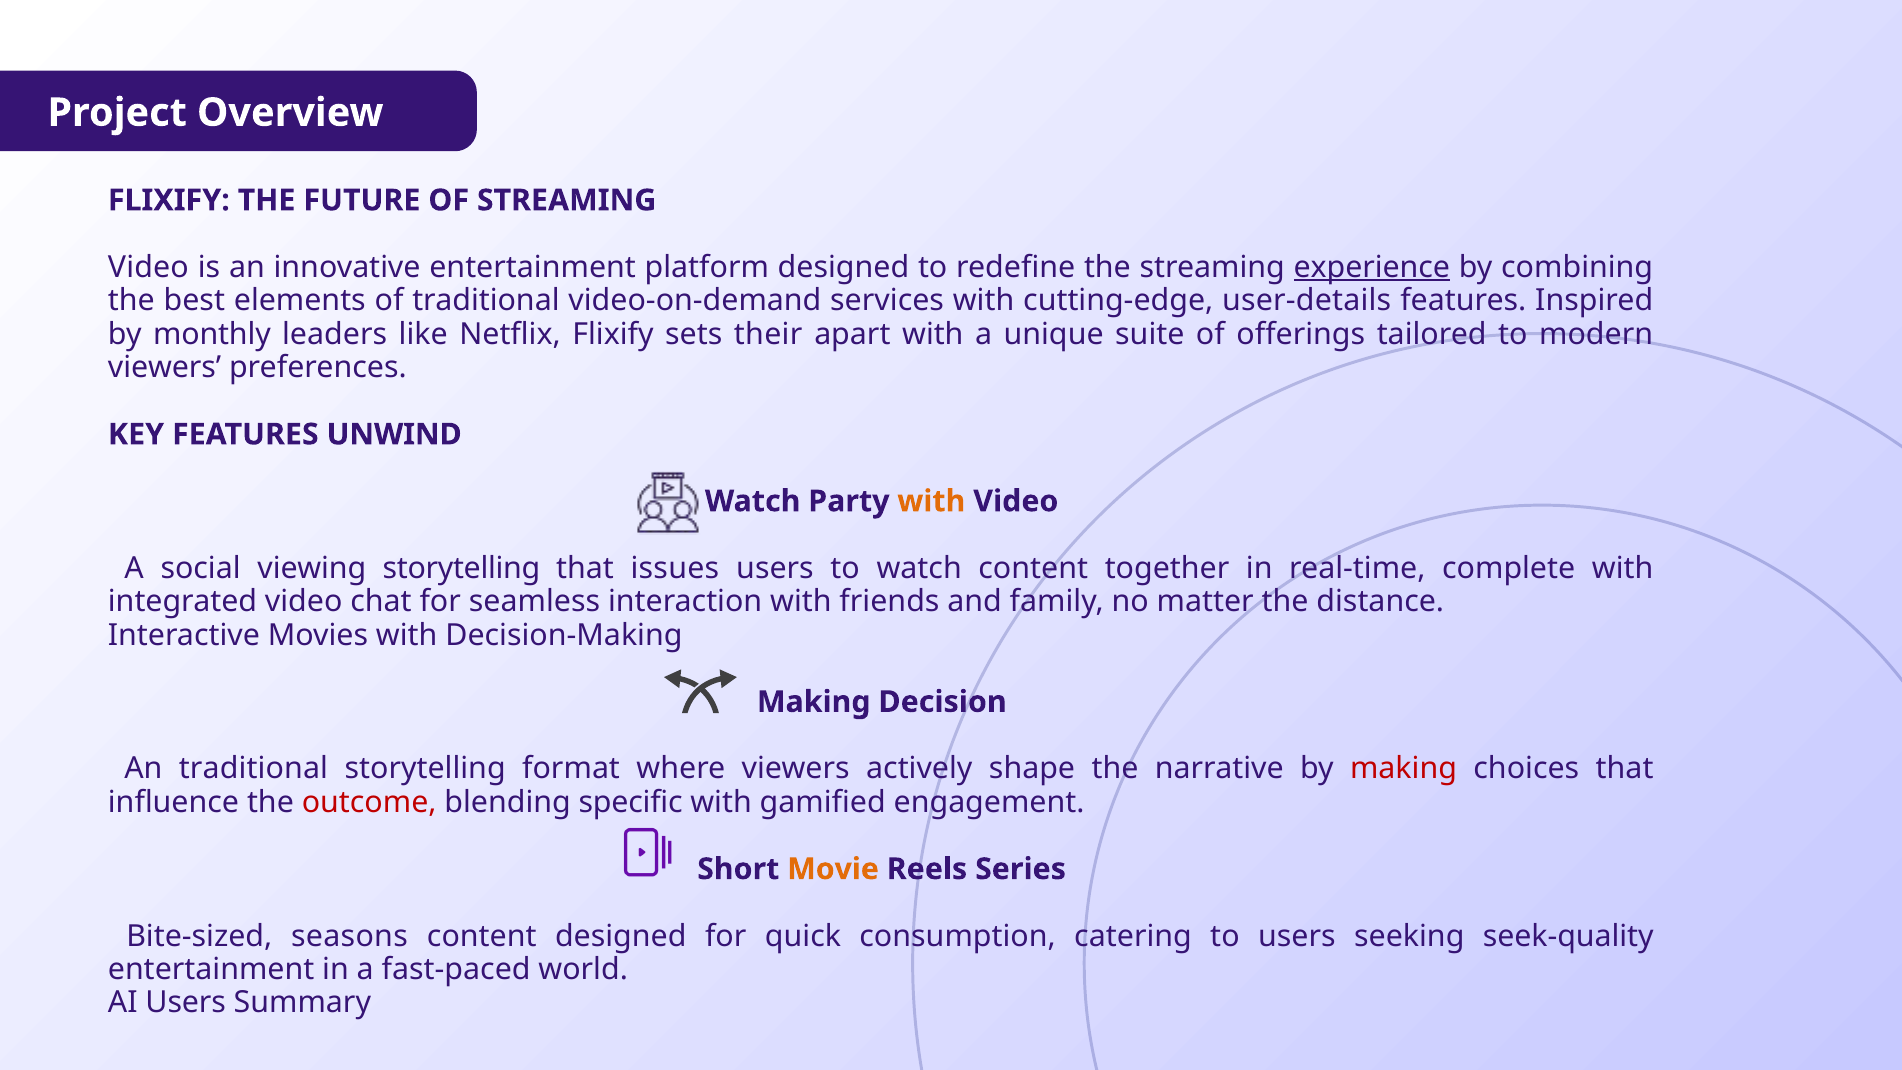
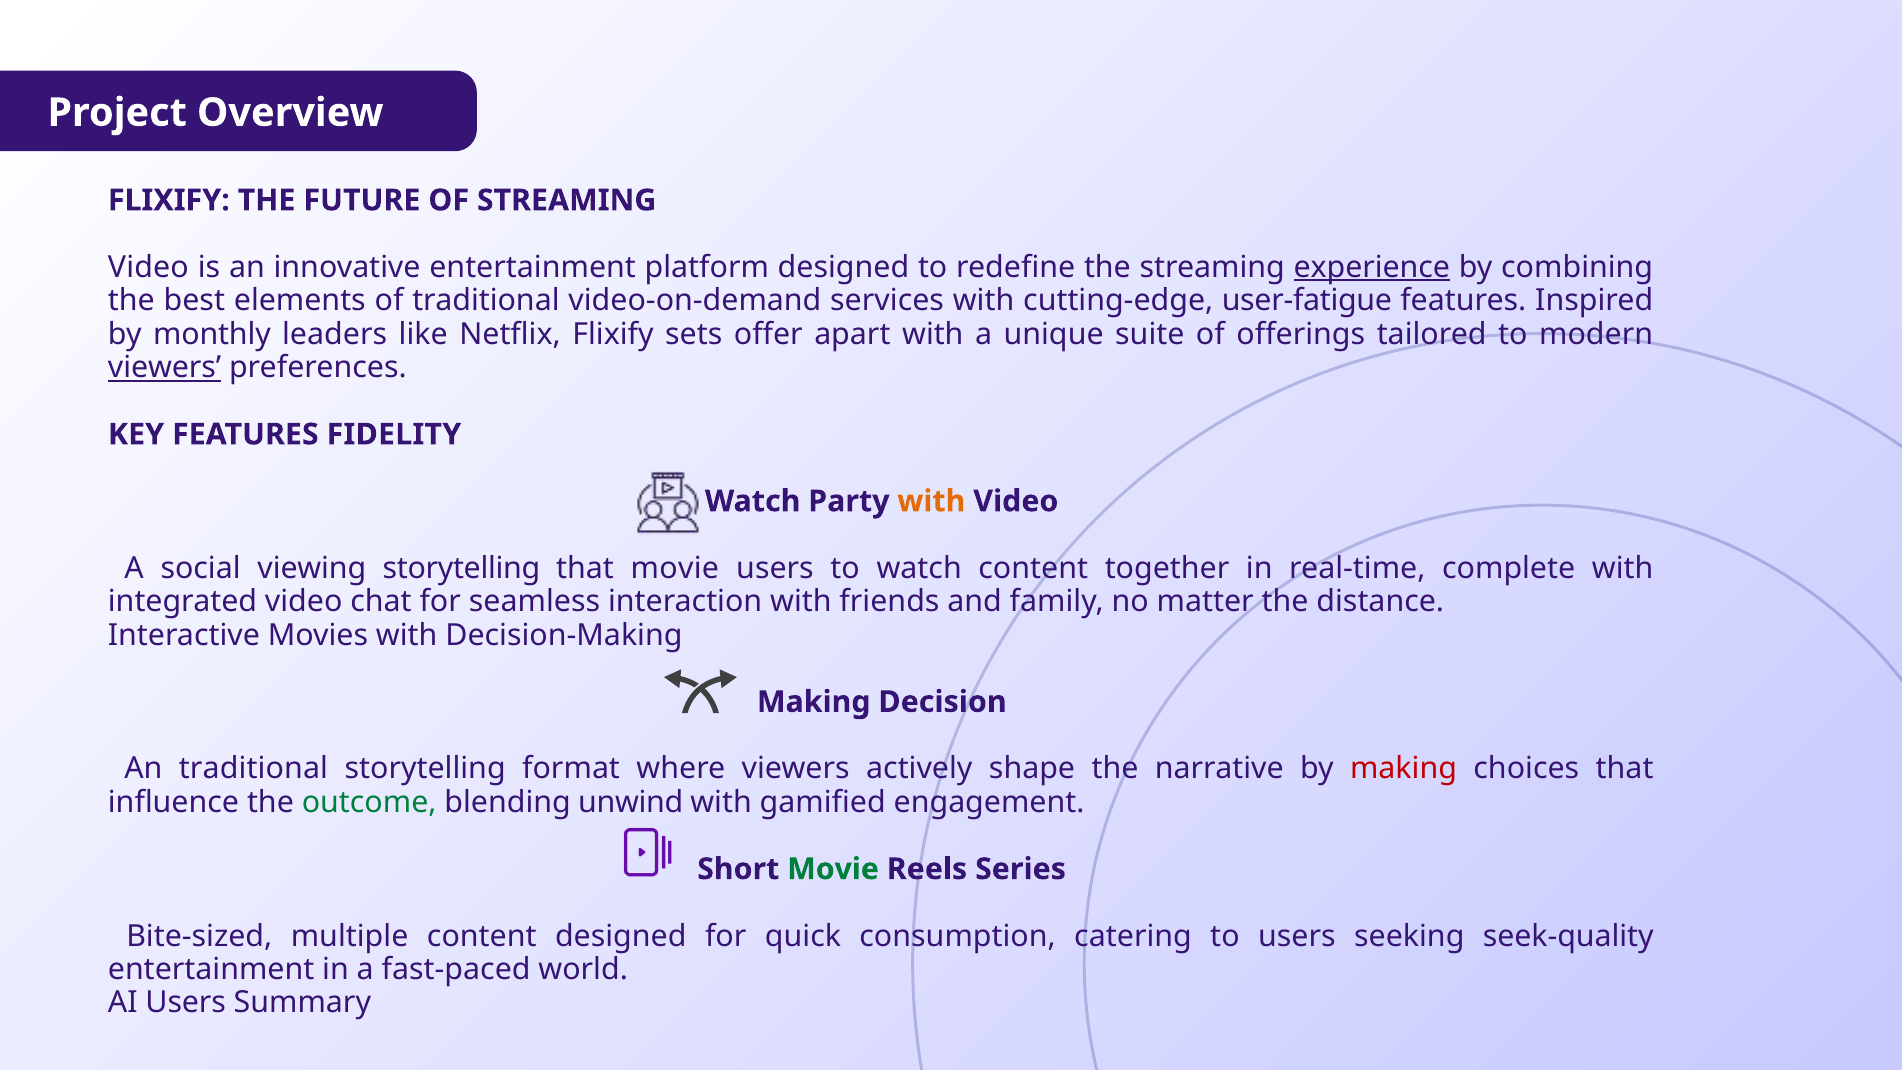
user-details: user-details -> user-fatigue
their: their -> offer
viewers at (165, 367) underline: none -> present
UNWIND: UNWIND -> FIDELITY
that issues: issues -> movie
outcome colour: red -> green
specific: specific -> unwind
Movie at (833, 869) colour: orange -> green
seasons: seasons -> multiple
